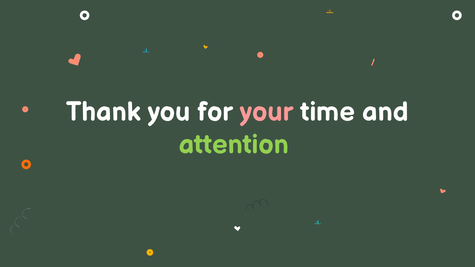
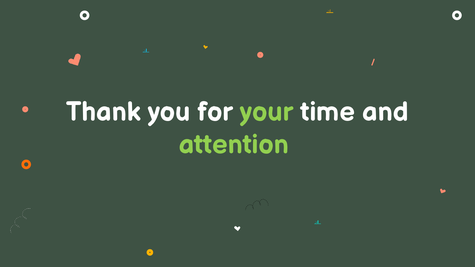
your colour: pink -> light green
